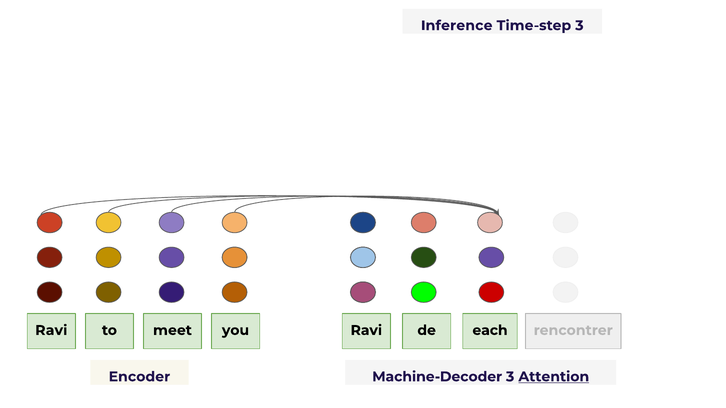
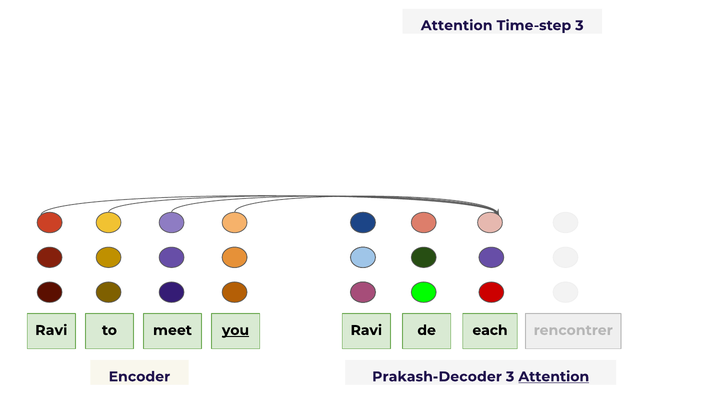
Inference at (457, 26): Inference -> Attention
you underline: none -> present
Machine-Decoder: Machine-Decoder -> Prakash-Decoder
